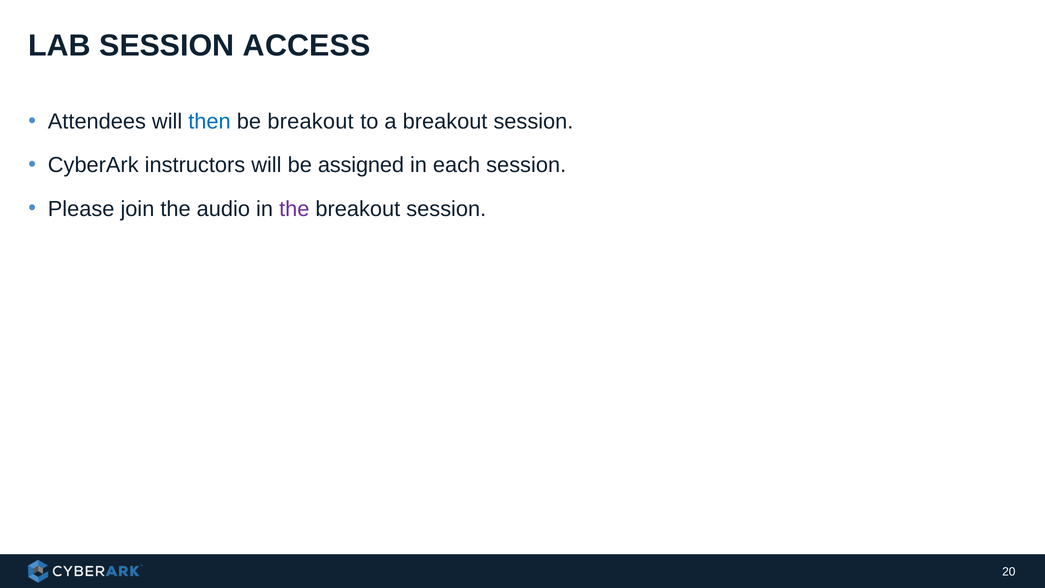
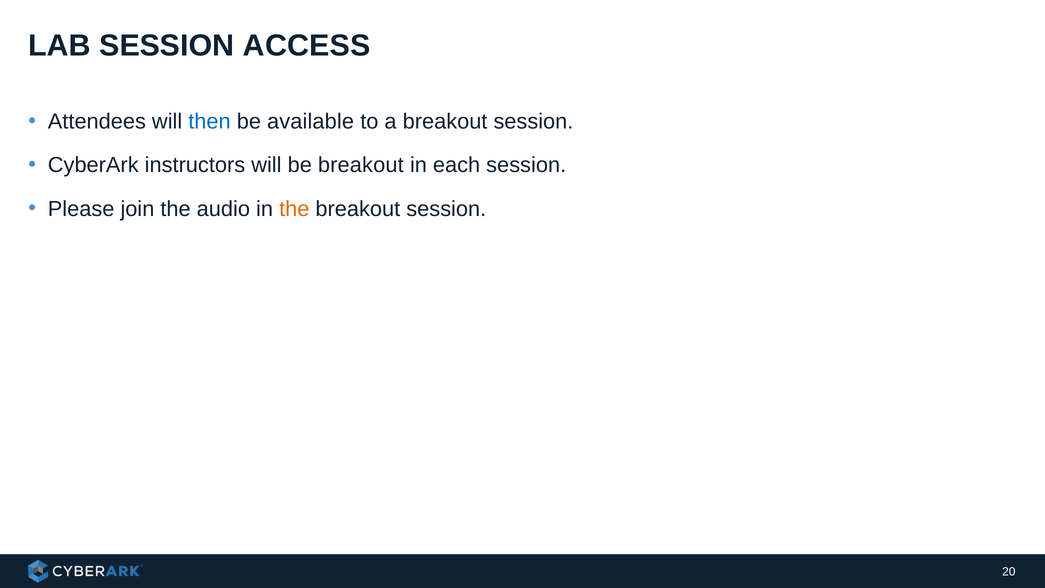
be breakout: breakout -> available
be assigned: assigned -> breakout
the at (294, 209) colour: purple -> orange
